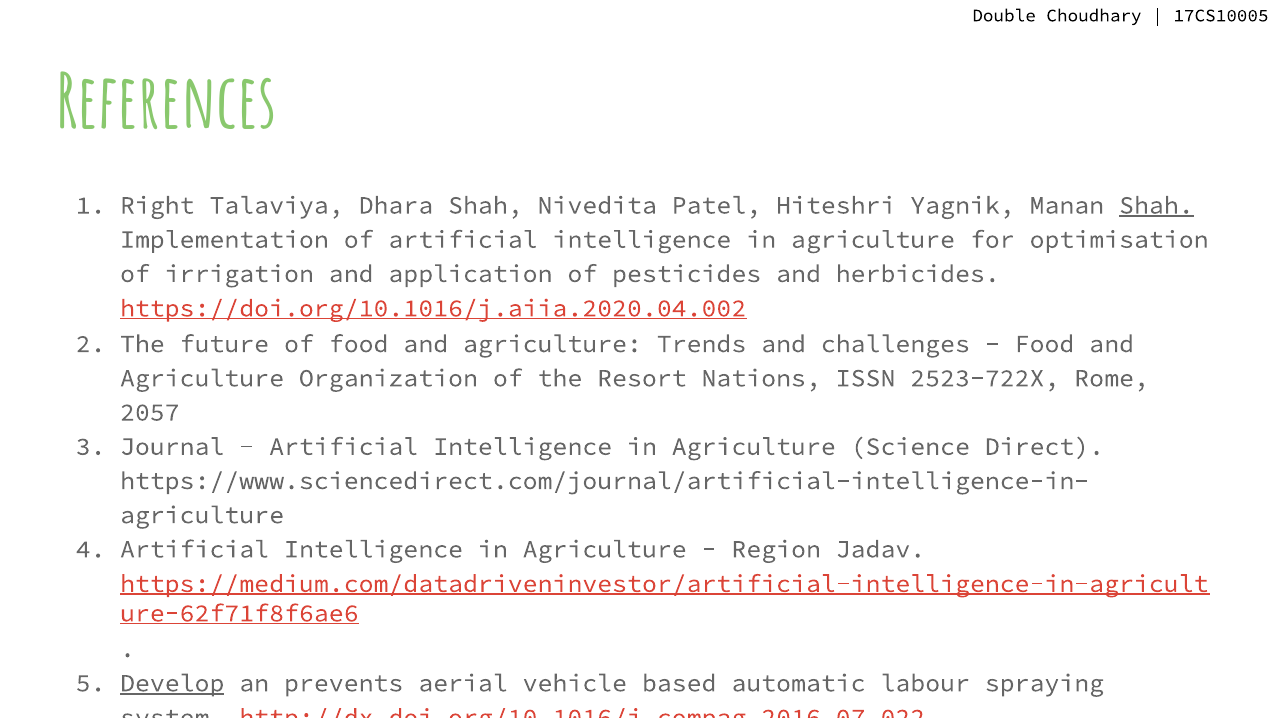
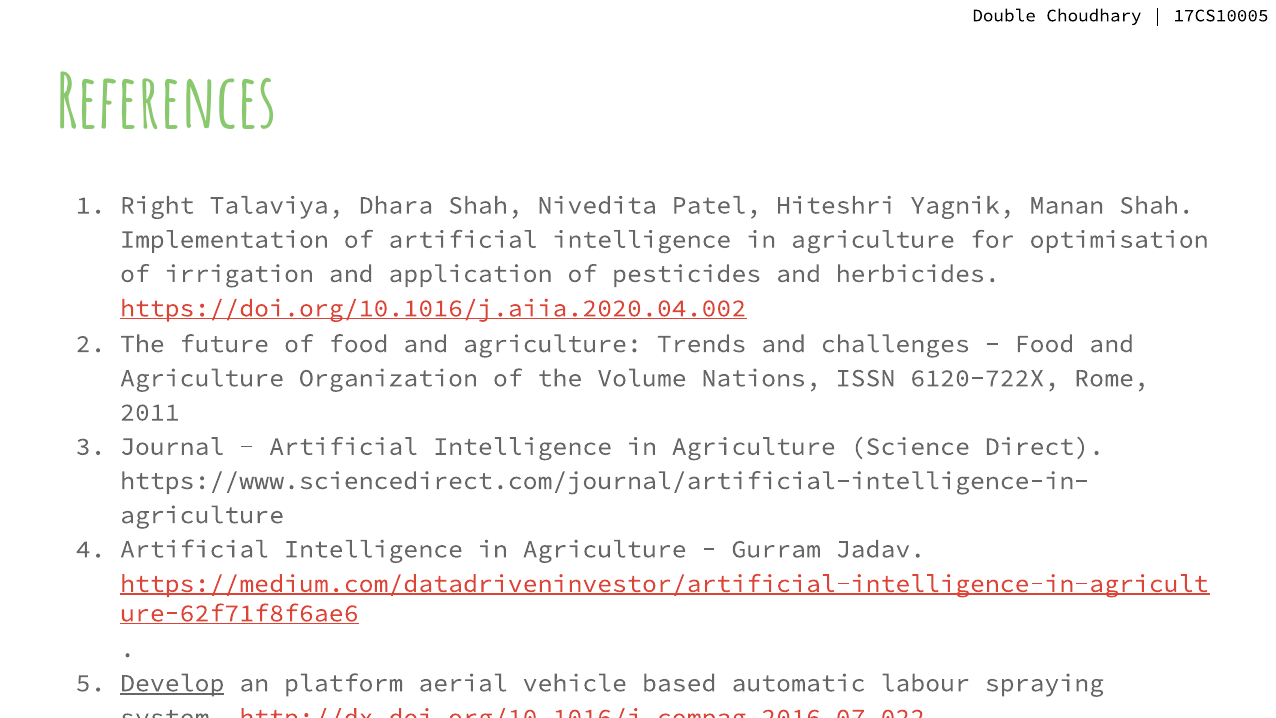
Shah at (1156, 205) underline: present -> none
Resort: Resort -> Volume
2523-722X: 2523-722X -> 6120-722X
2057: 2057 -> 2011
Region: Region -> Gurram
prevents: prevents -> platform
